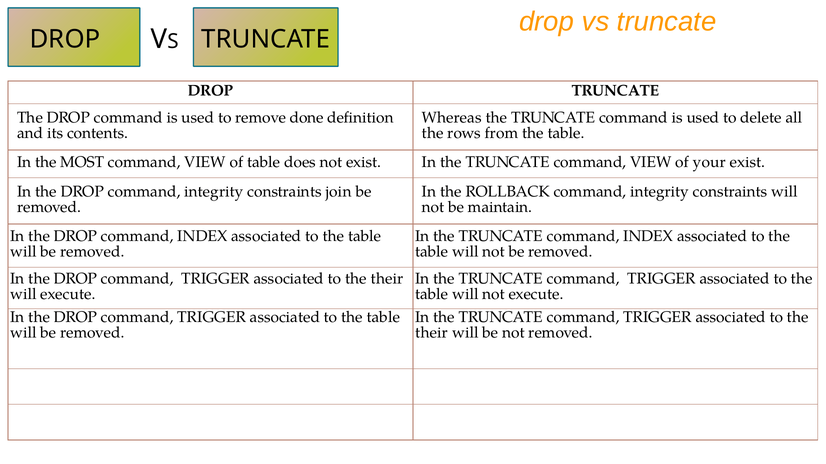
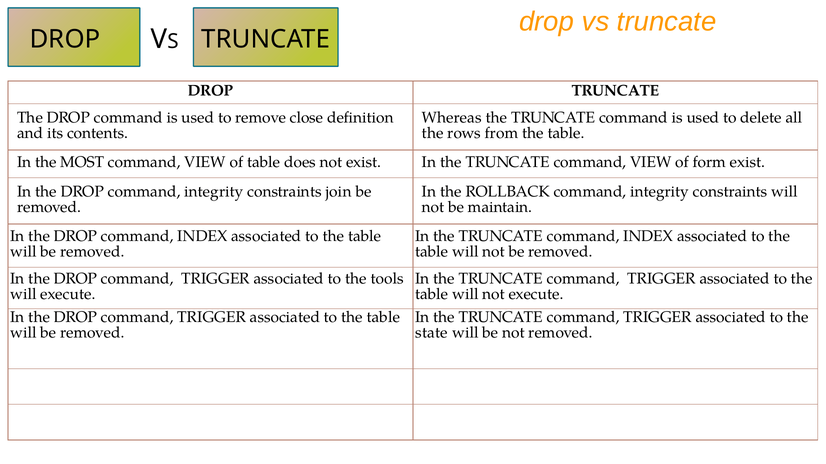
done: done -> close
your: your -> form
their at (387, 279): their -> tools
their at (432, 333): their -> state
